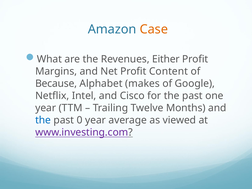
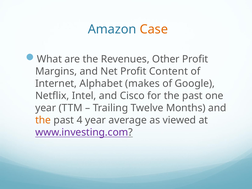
Either: Either -> Other
Because: Because -> Internet
the at (43, 120) colour: blue -> orange
0: 0 -> 4
